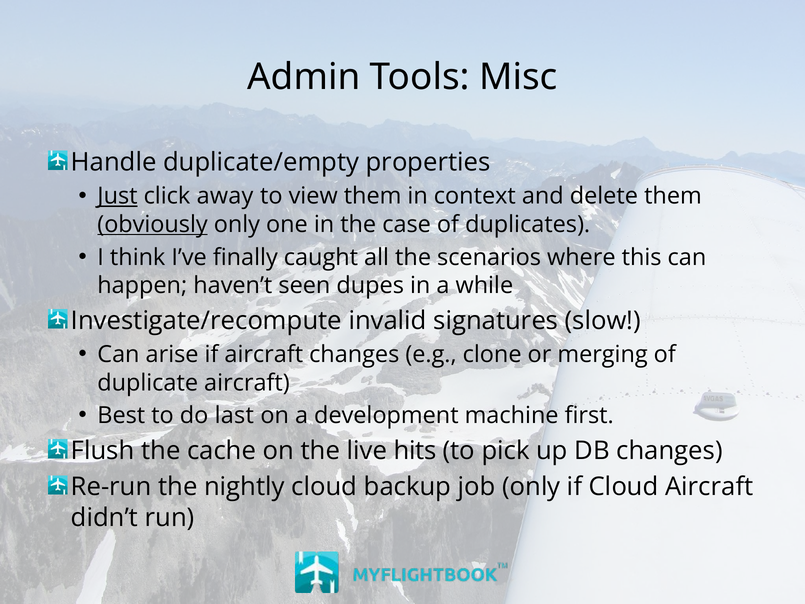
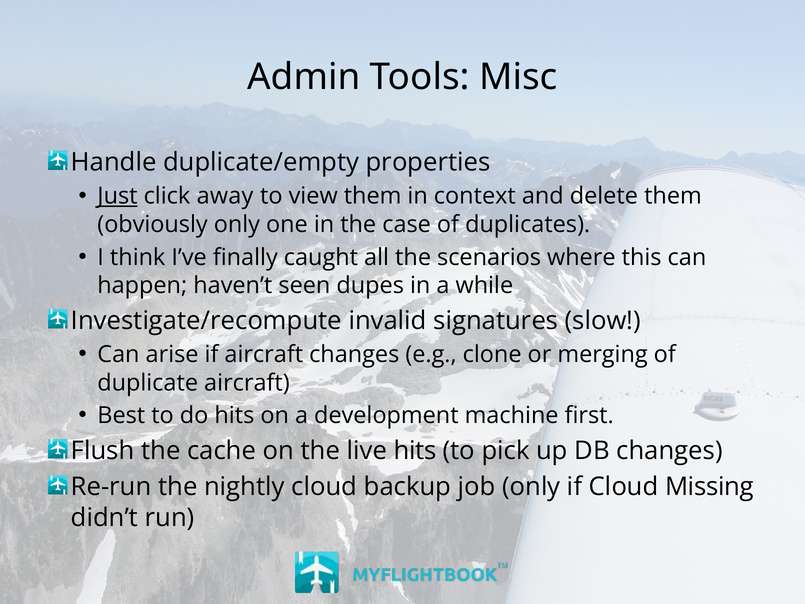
obviously underline: present -> none
do last: last -> hits
Cloud Aircraft: Aircraft -> Missing
